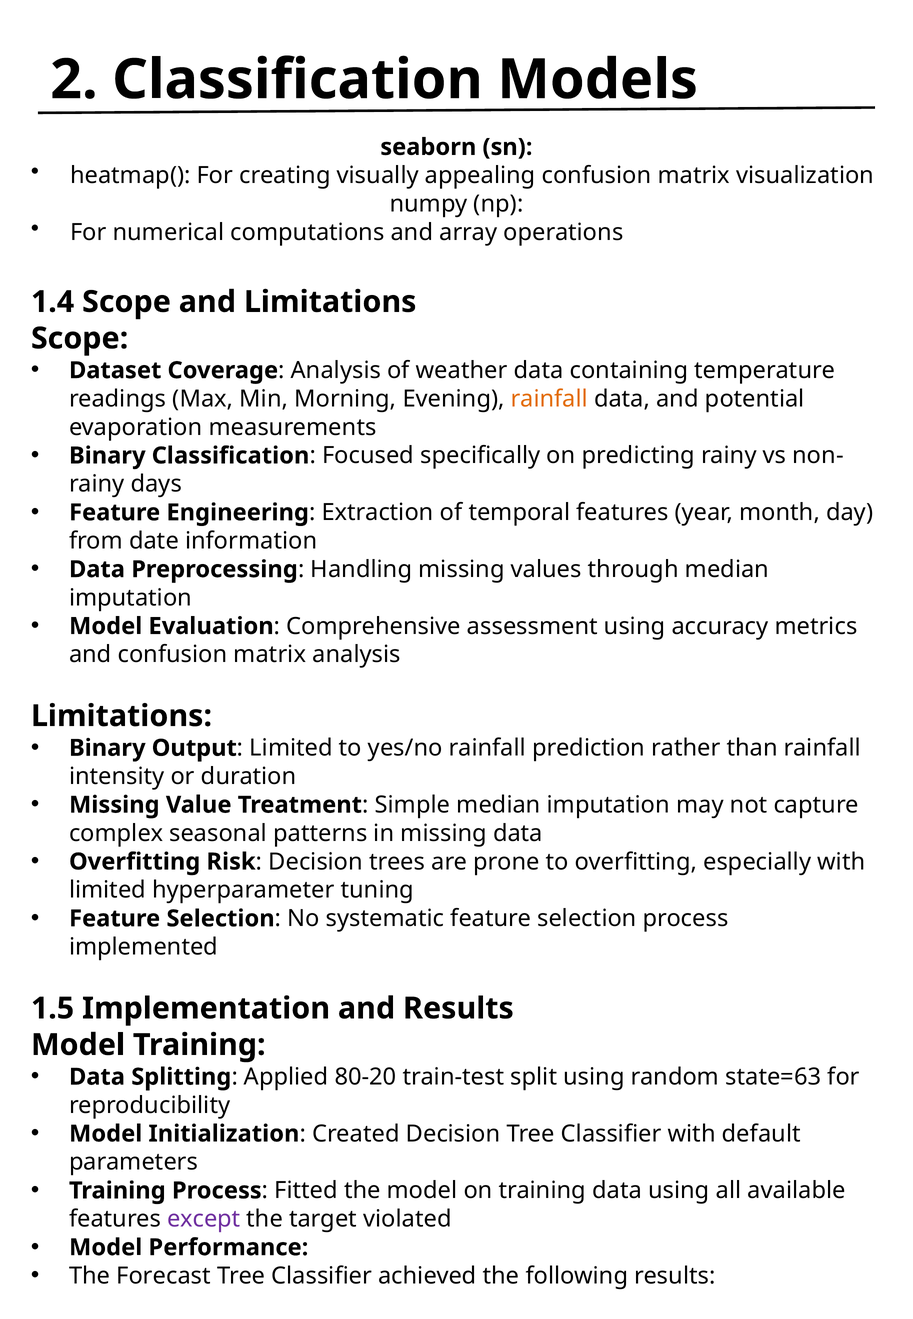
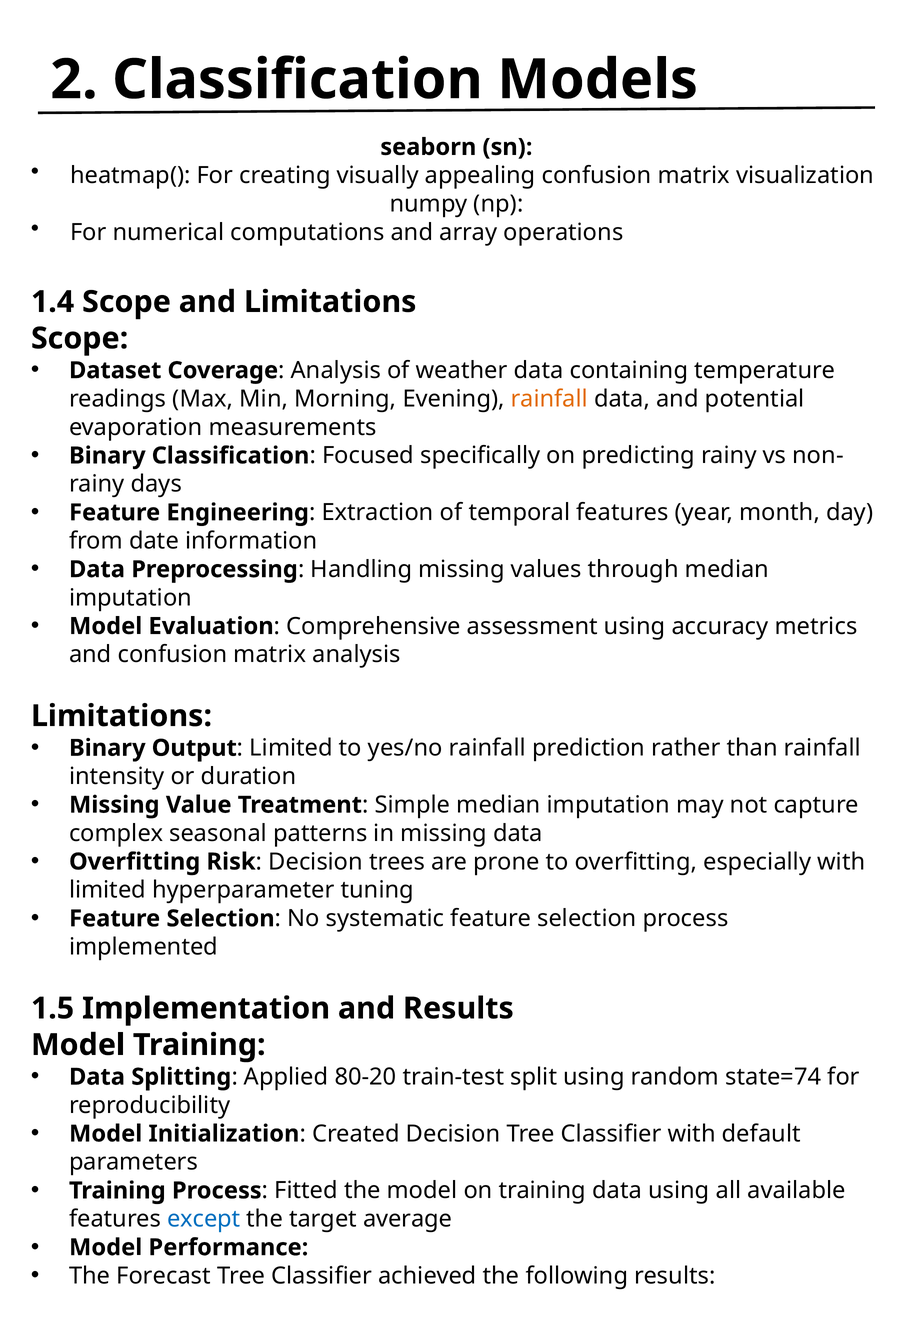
state=63: state=63 -> state=74
except colour: purple -> blue
violated: violated -> average
